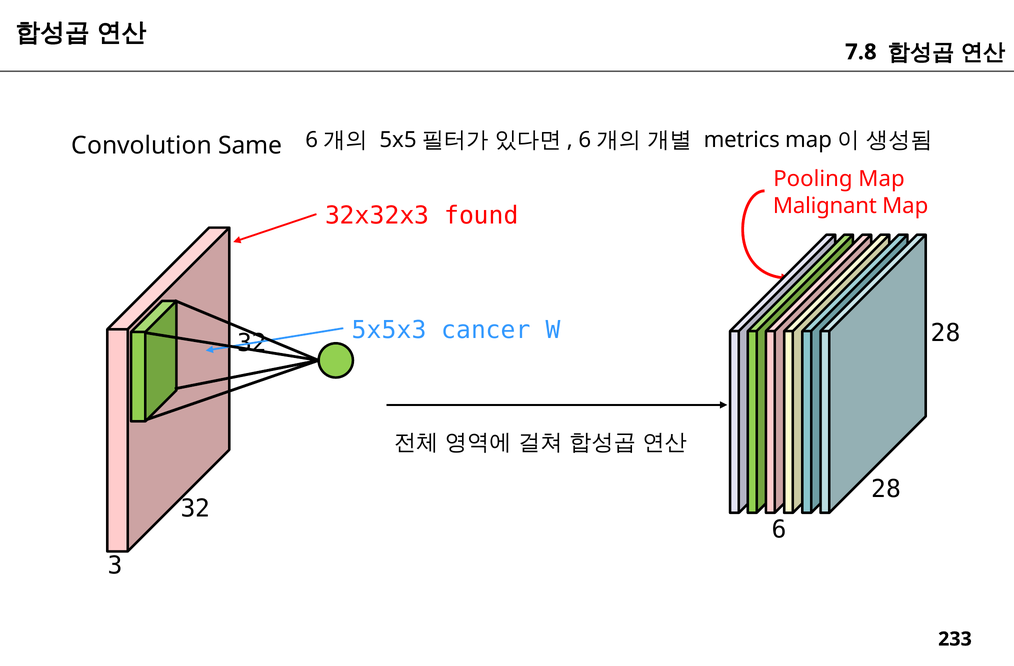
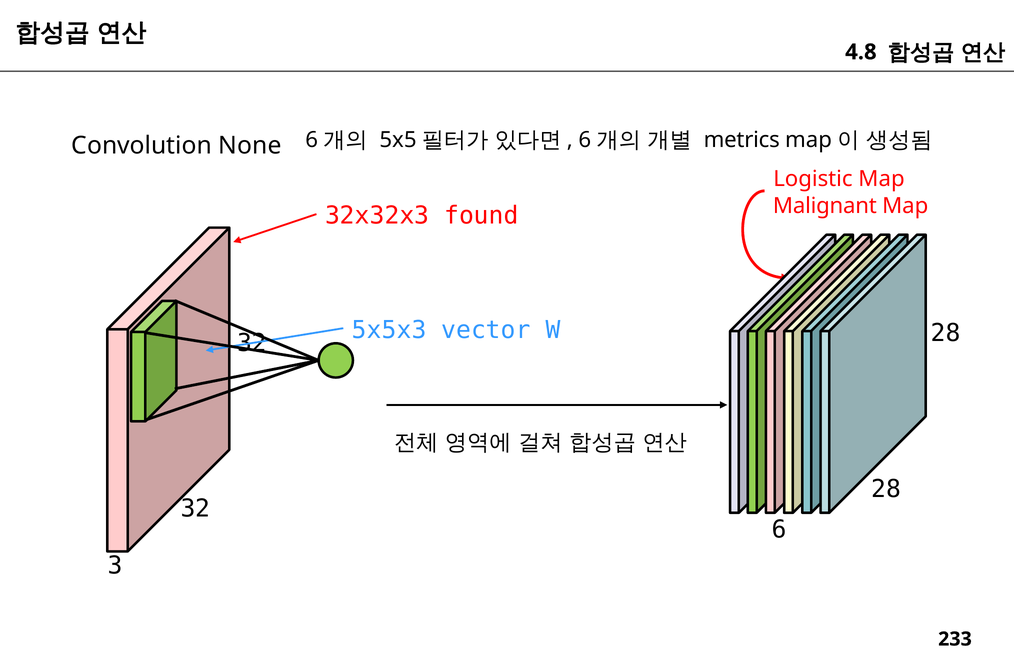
7.8: 7.8 -> 4.8
Same: Same -> None
Pooling: Pooling -> Logistic
cancer: cancer -> vector
